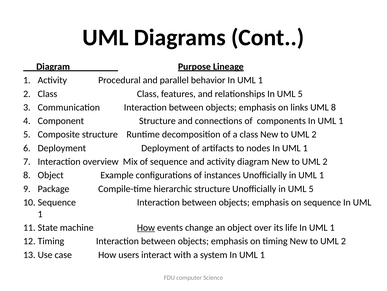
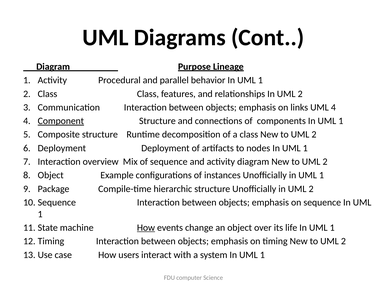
relationships In UML 5: 5 -> 2
UML 8: 8 -> 4
Component underline: none -> present
Unofficially in UML 5: 5 -> 2
